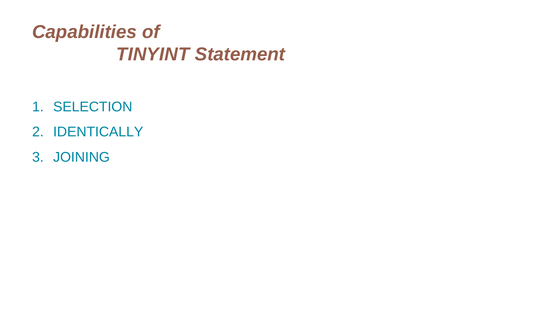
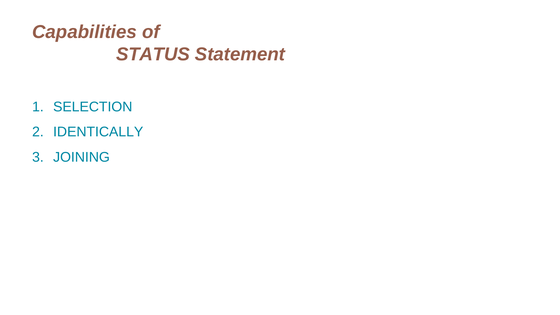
TINYINT: TINYINT -> STATUS
